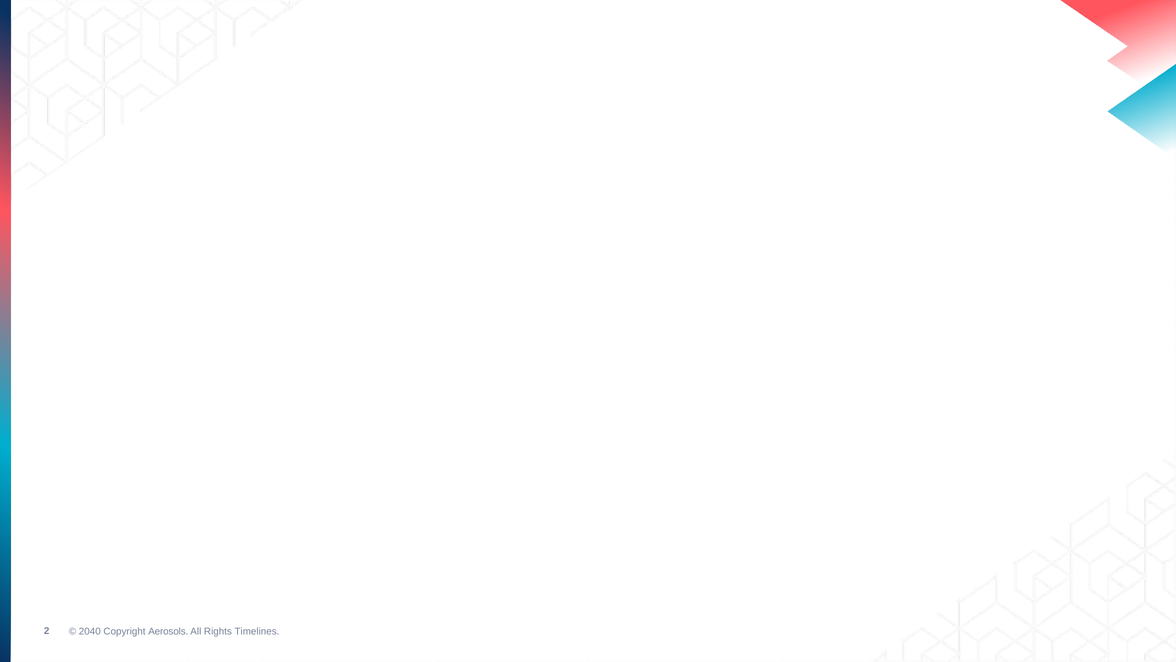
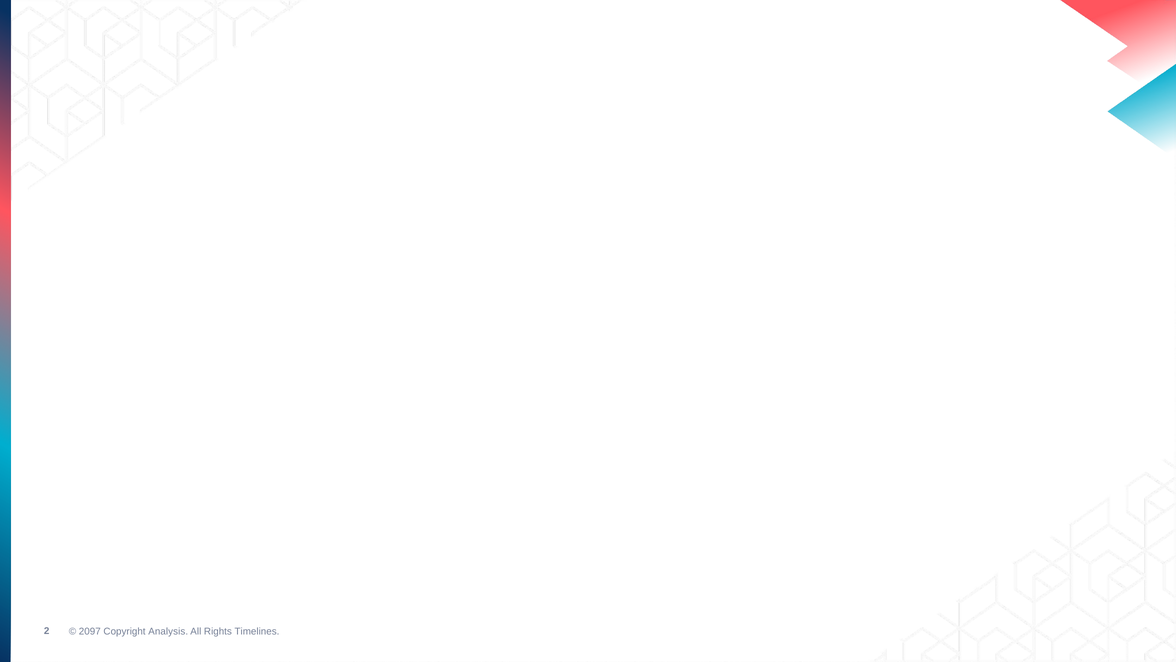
2040: 2040 -> 2097
Aerosols: Aerosols -> Analysis
